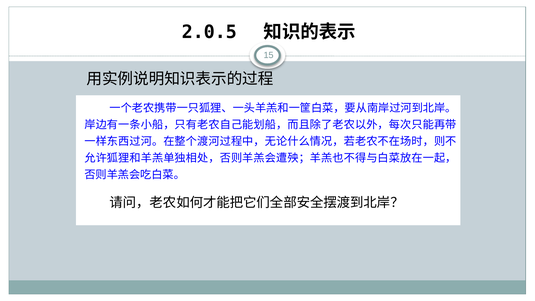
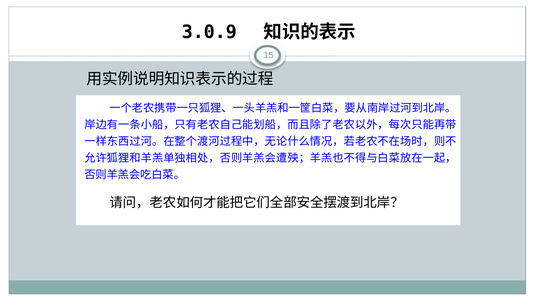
2.0.5: 2.0.5 -> 3.0.9
